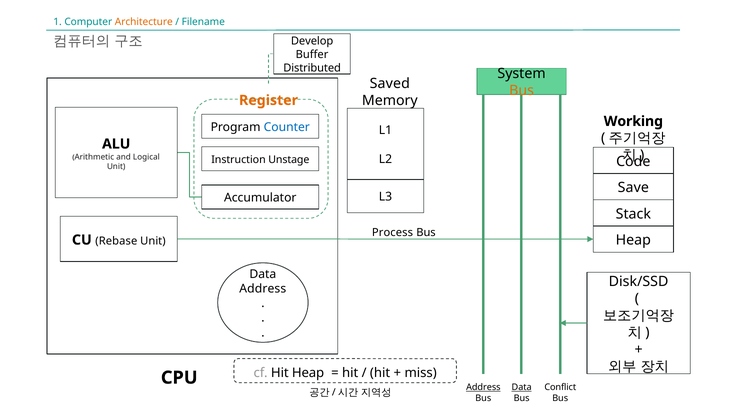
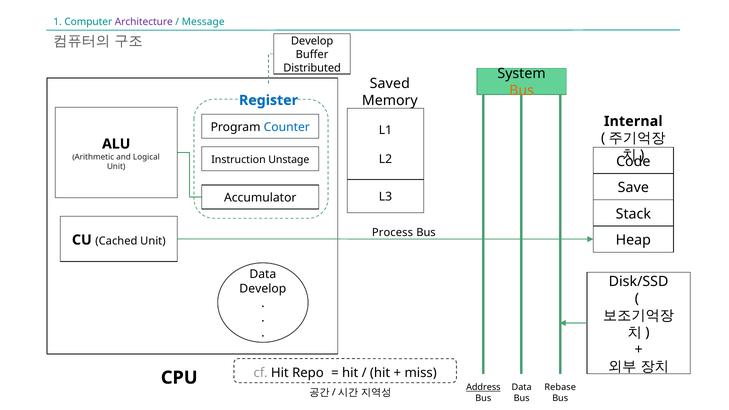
Architecture colour: orange -> purple
Filename: Filename -> Message
Register colour: orange -> blue
Working: Working -> Internal
Rebase: Rebase -> Cached
Address at (263, 289): Address -> Develop
Hit Heap: Heap -> Repo
Data at (522, 387) underline: present -> none
Conflict: Conflict -> Rebase
